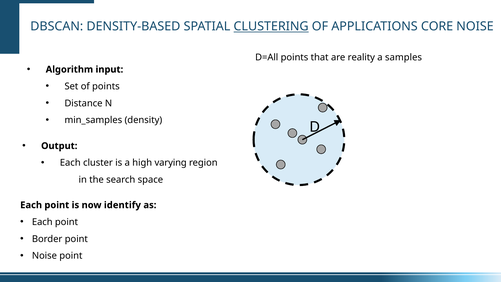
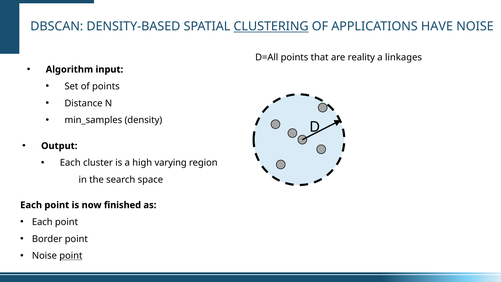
CORE: CORE -> HAVE
samples: samples -> linkages
identify: identify -> finished
point at (71, 256) underline: none -> present
